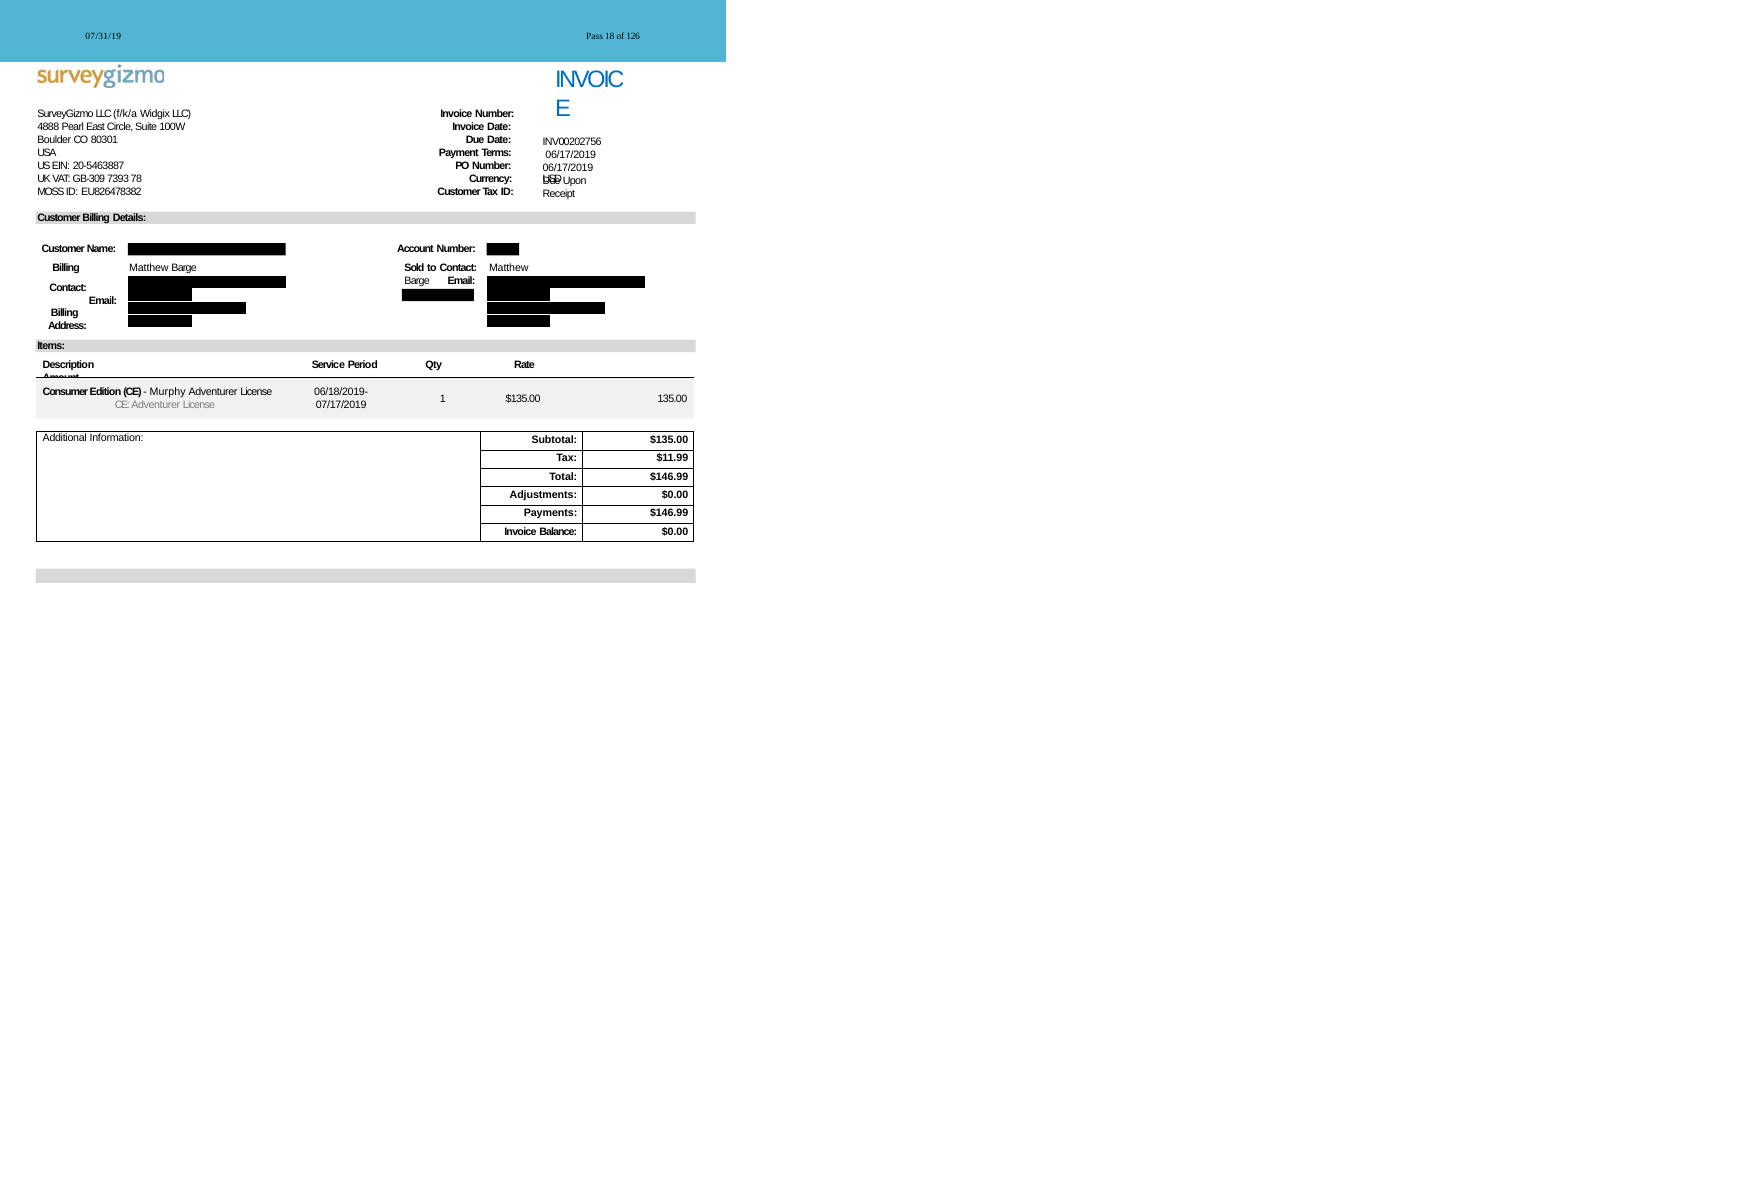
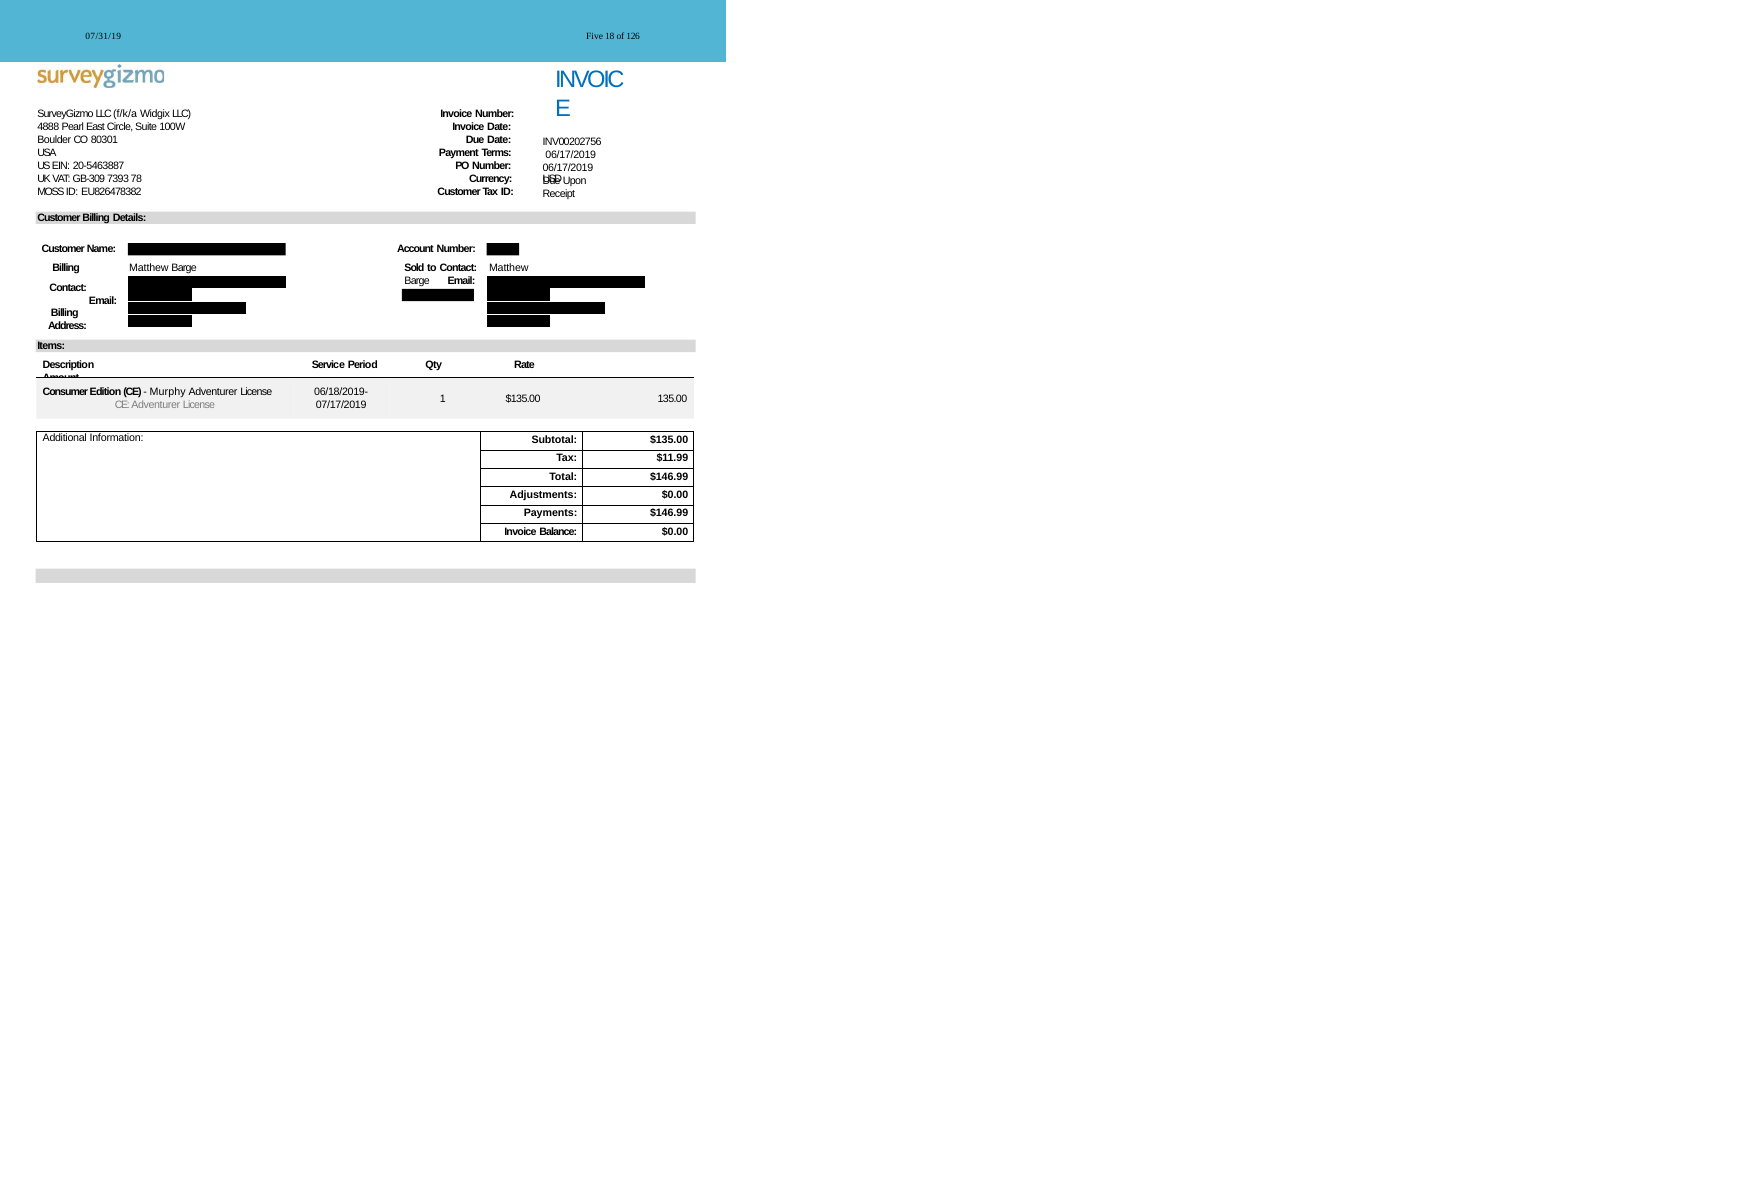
Pass: Pass -> Five
